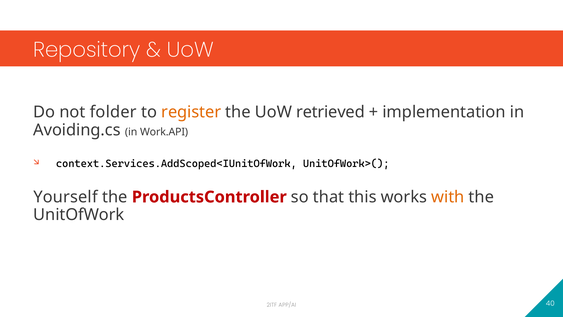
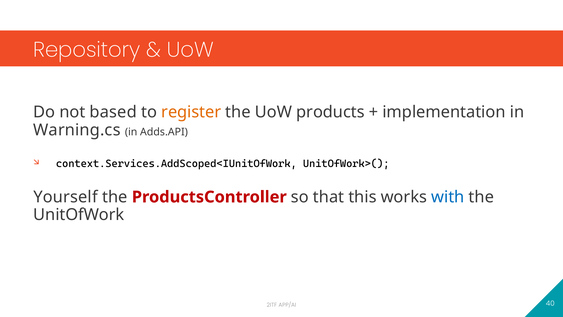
folder: folder -> based
retrieved: retrieved -> products
Avoiding.cs: Avoiding.cs -> Warning.cs
Work.API: Work.API -> Adds.API
with colour: orange -> blue
